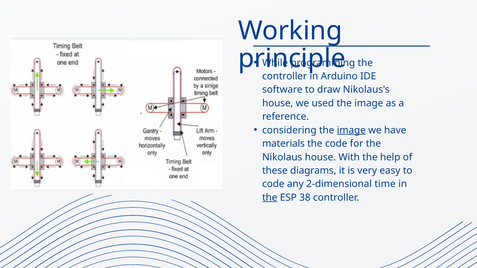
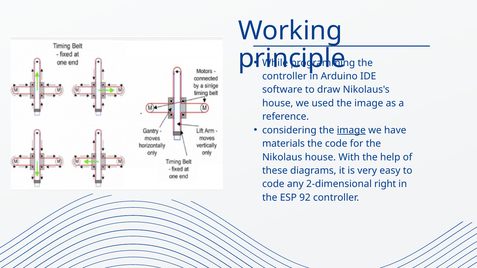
time: time -> right
the at (270, 198) underline: present -> none
38: 38 -> 92
